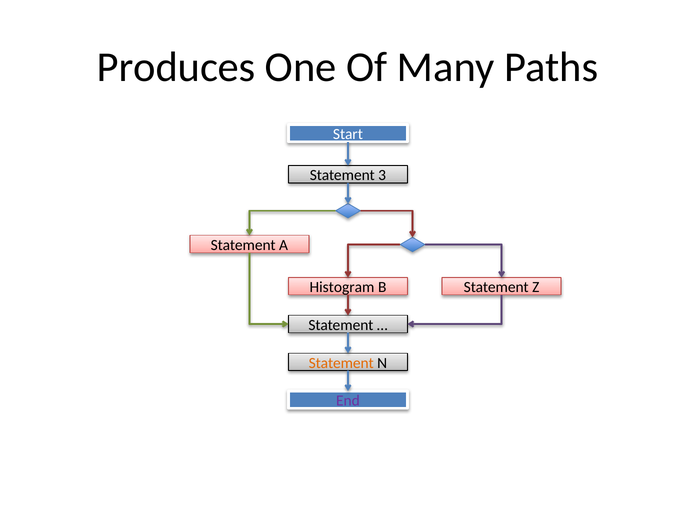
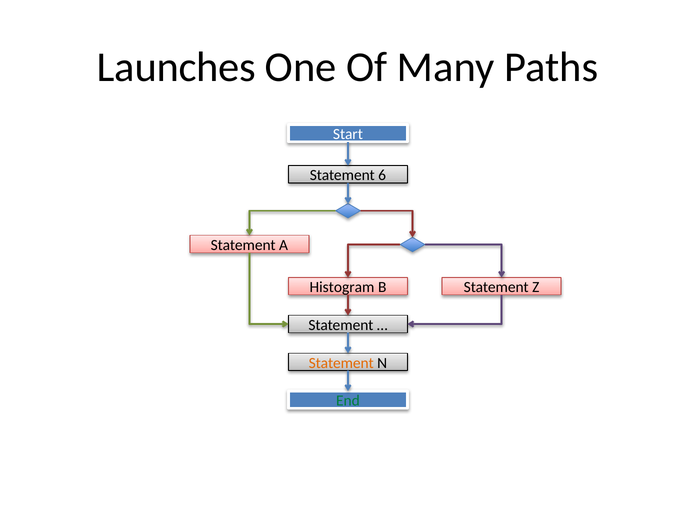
Produces: Produces -> Launches
3: 3 -> 6
End colour: purple -> green
